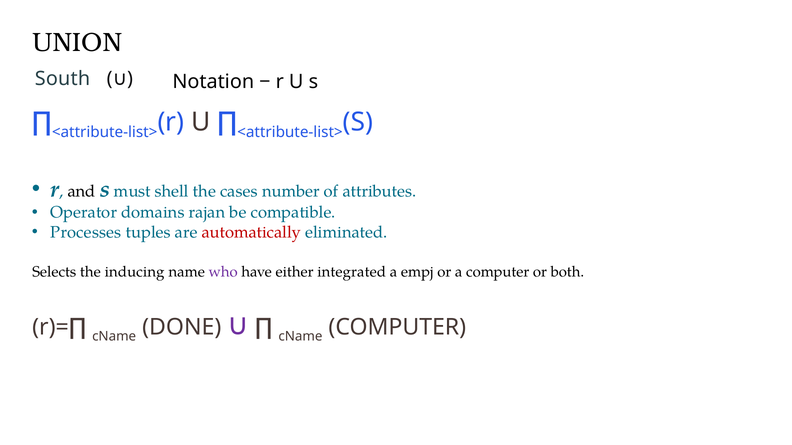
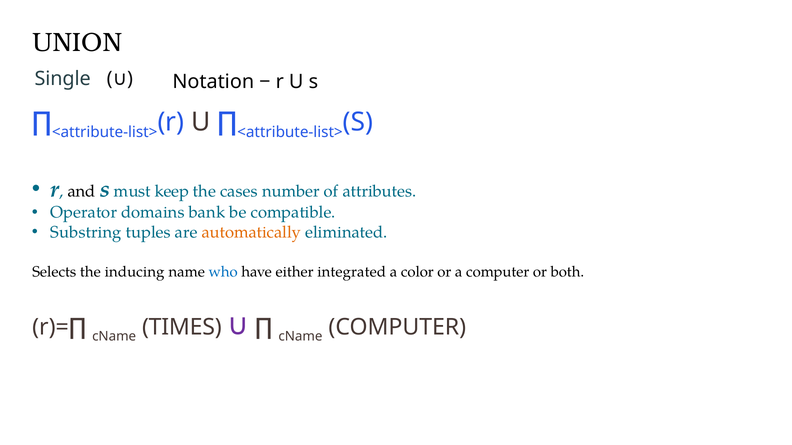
South: South -> Single
shell: shell -> keep
rajan: rajan -> bank
Processes: Processes -> Substring
automatically colour: red -> orange
who colour: purple -> blue
empj: empj -> color
DONE: DONE -> TIMES
